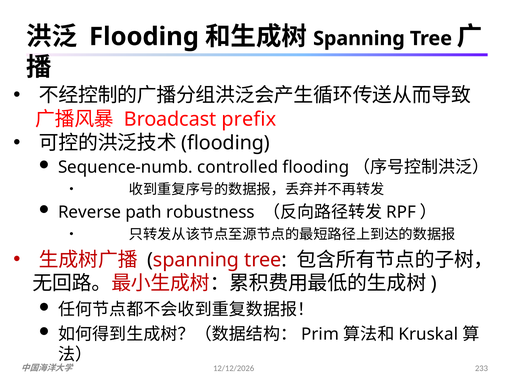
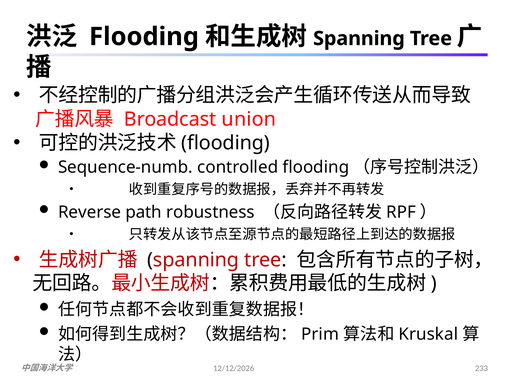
prefix: prefix -> union
